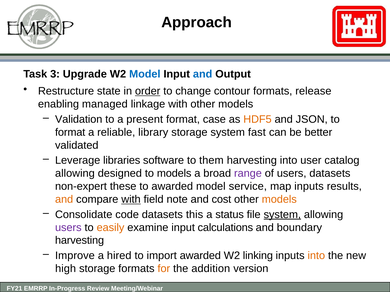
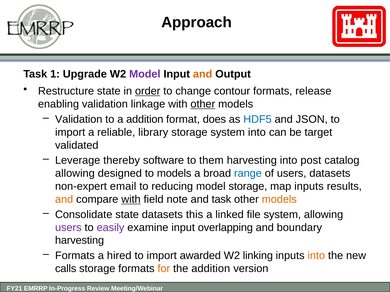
3: 3 -> 1
Model at (145, 74) colour: blue -> purple
and at (203, 74) colour: blue -> orange
enabling managed: managed -> validation
other at (203, 104) underline: none -> present
a present: present -> addition
case: case -> does
HDF5 colour: orange -> blue
format at (70, 132): format -> import
system fast: fast -> into
better: better -> target
libraries: libraries -> thereby
user: user -> post
range colour: purple -> blue
these: these -> email
to awarded: awarded -> reducing
model service: service -> storage
and cost: cost -> task
Consolidate code: code -> state
status: status -> linked
system at (282, 215) underline: present -> none
easily colour: orange -> purple
calculations: calculations -> overlapping
Improve at (75, 256): Improve -> Formats
high: high -> calls
